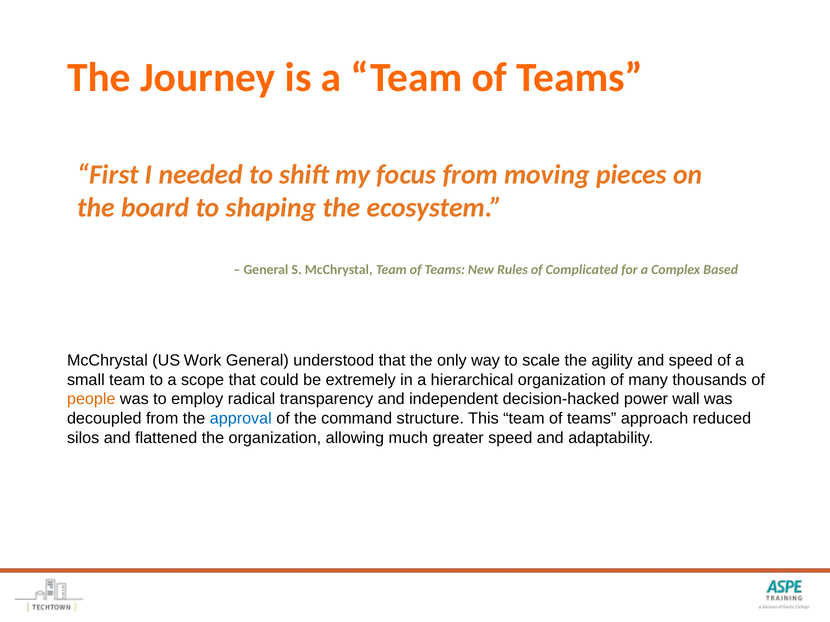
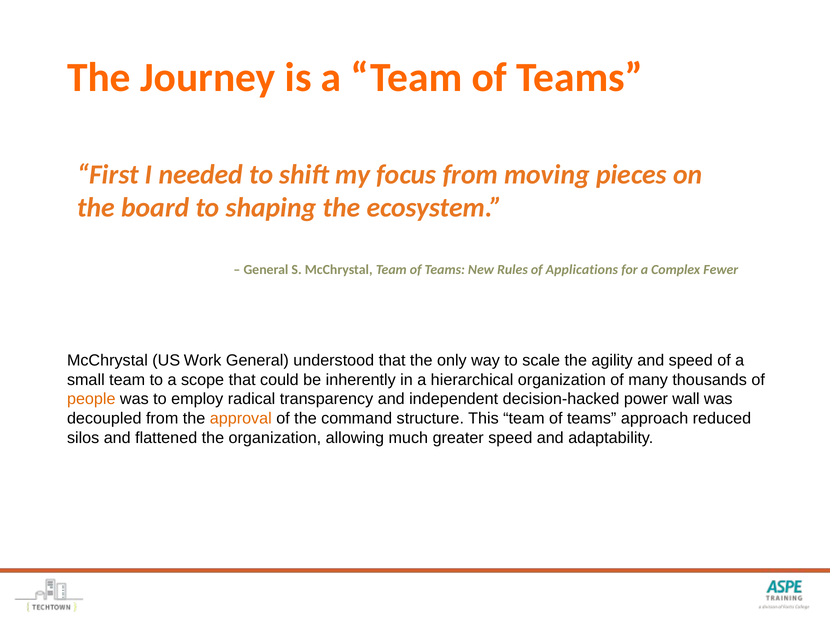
Complicated: Complicated -> Applications
Based: Based -> Fewer
extremely: extremely -> inherently
approval colour: blue -> orange
